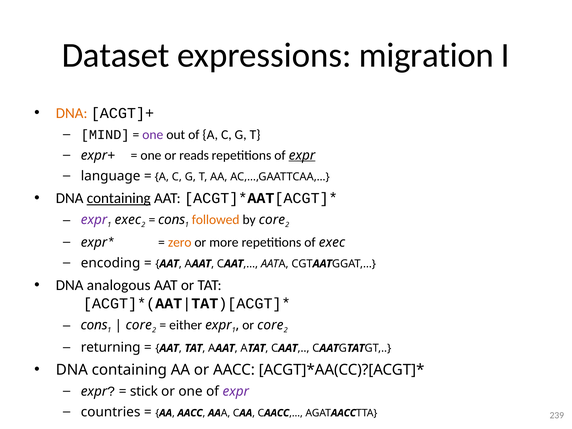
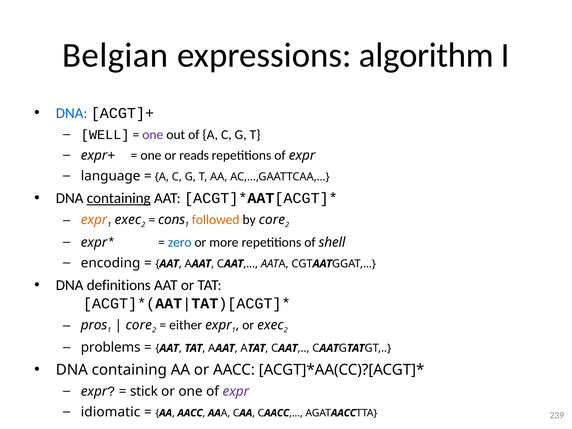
Dataset: Dataset -> Belgian
migration: migration -> algorithm
DNA at (72, 113) colour: orange -> blue
MIND: MIND -> WELL
expr at (302, 155) underline: present -> none
expr at (94, 220) colour: purple -> orange
zero colour: orange -> blue
of exec: exec -> shell
analogous: analogous -> definitions
cons at (94, 325): cons -> pros
or core: core -> exec
returning: returning -> problems
countries: countries -> idiomatic
